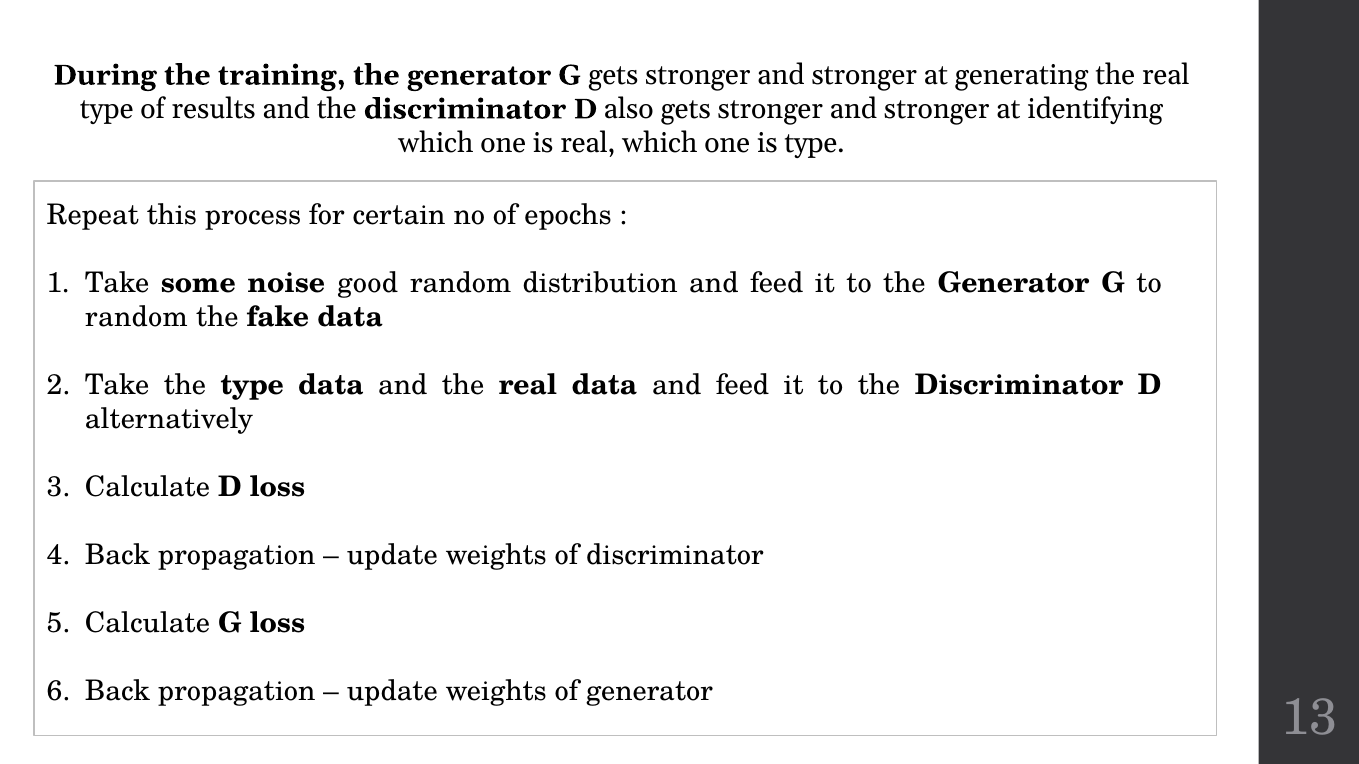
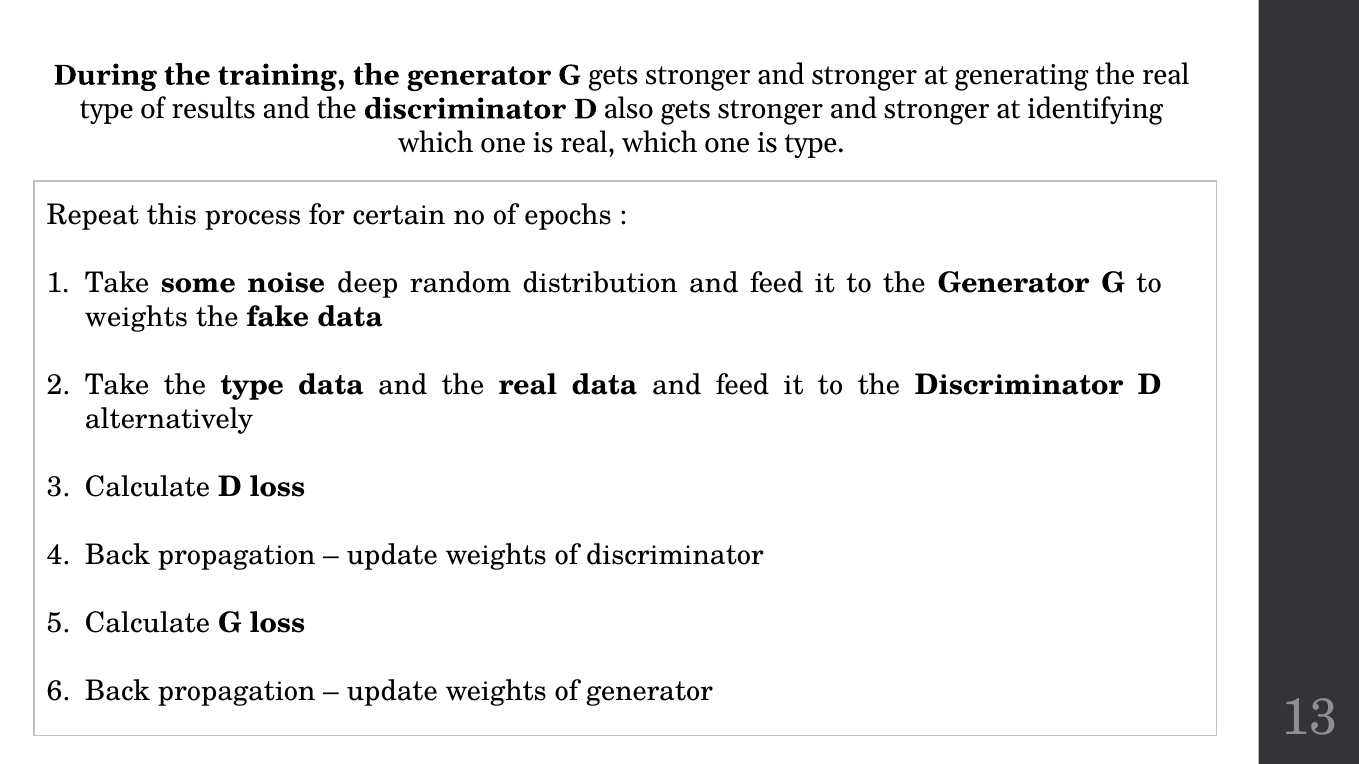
good: good -> deep
random at (136, 317): random -> weights
